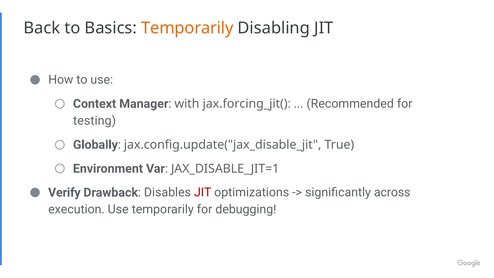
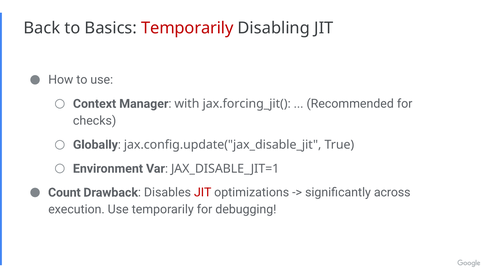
Temporarily at (187, 28) colour: orange -> red
testing: testing -> checks
Verify: Verify -> Count
